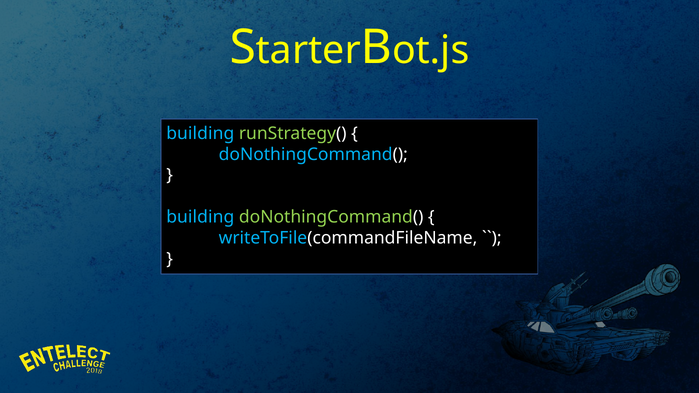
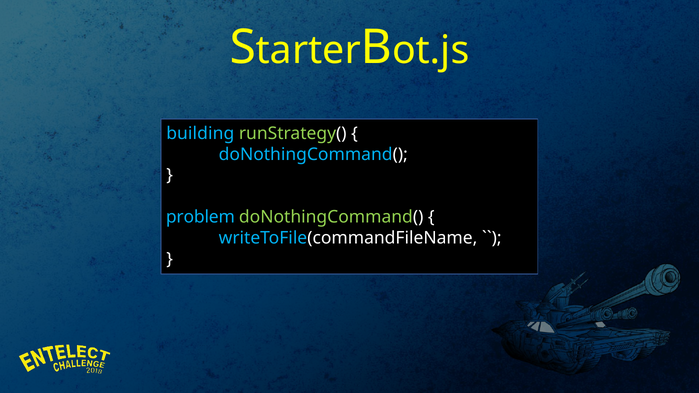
building at (200, 217): building -> problem
